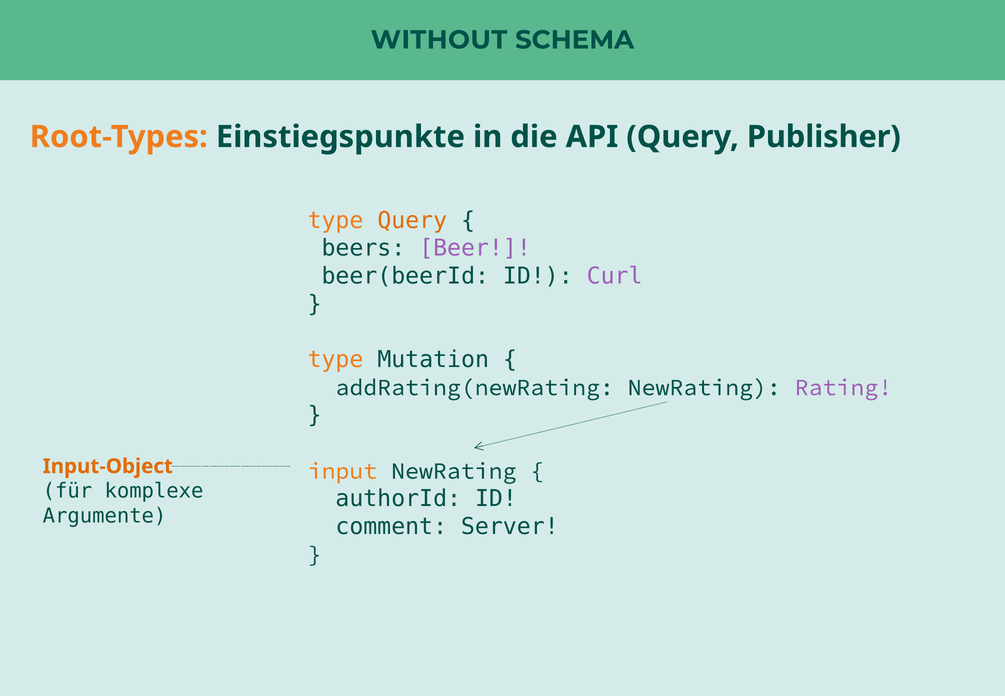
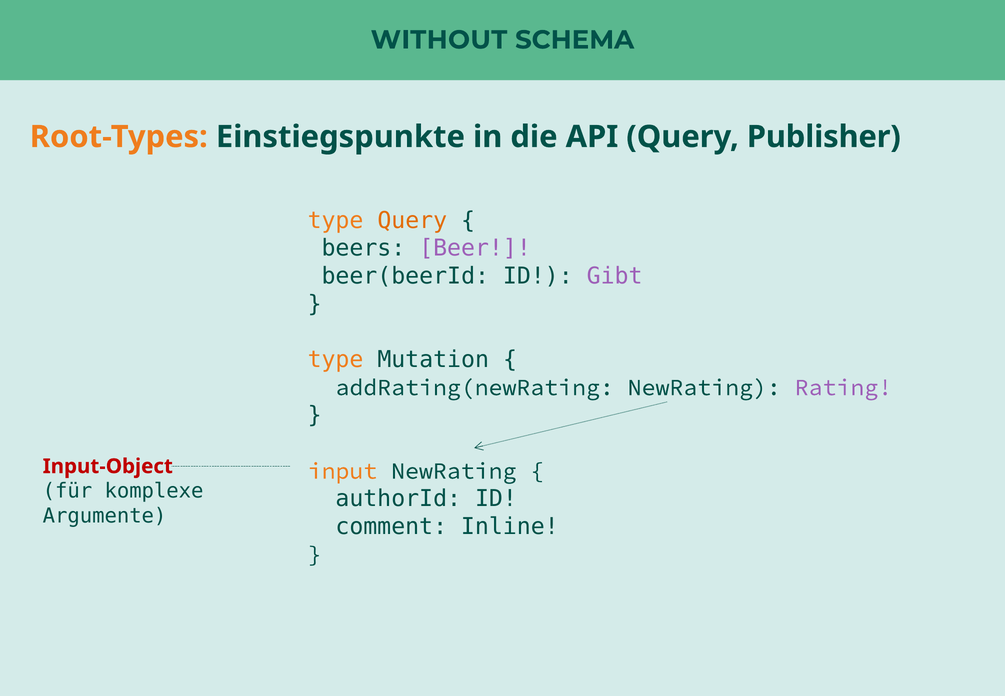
Curl: Curl -> Gibt
Input-Object colour: orange -> red
Server: Server -> Inline
